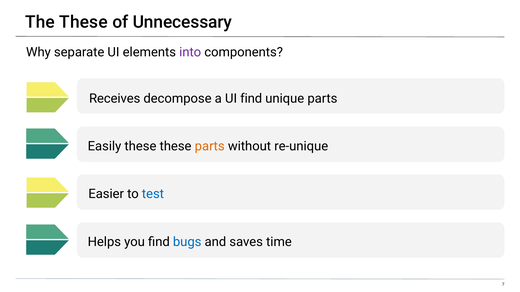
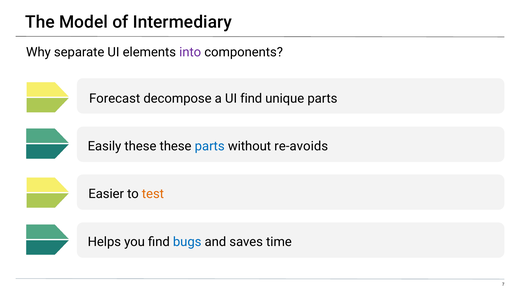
The These: These -> Model
Unnecessary: Unnecessary -> Intermediary
Receives: Receives -> Forecast
parts at (210, 146) colour: orange -> blue
re-unique: re-unique -> re-avoids
test colour: blue -> orange
